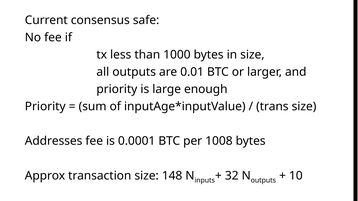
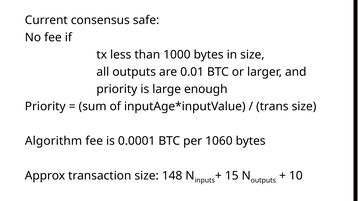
Addresses: Addresses -> Algorithm
1008: 1008 -> 1060
32: 32 -> 15
